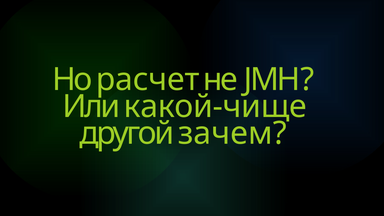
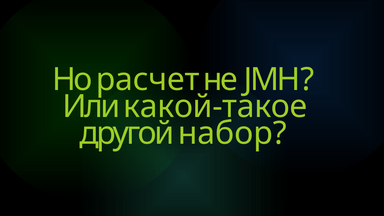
какой-чище: какой-чище -> какой-такое
зачем: зачем -> набор
